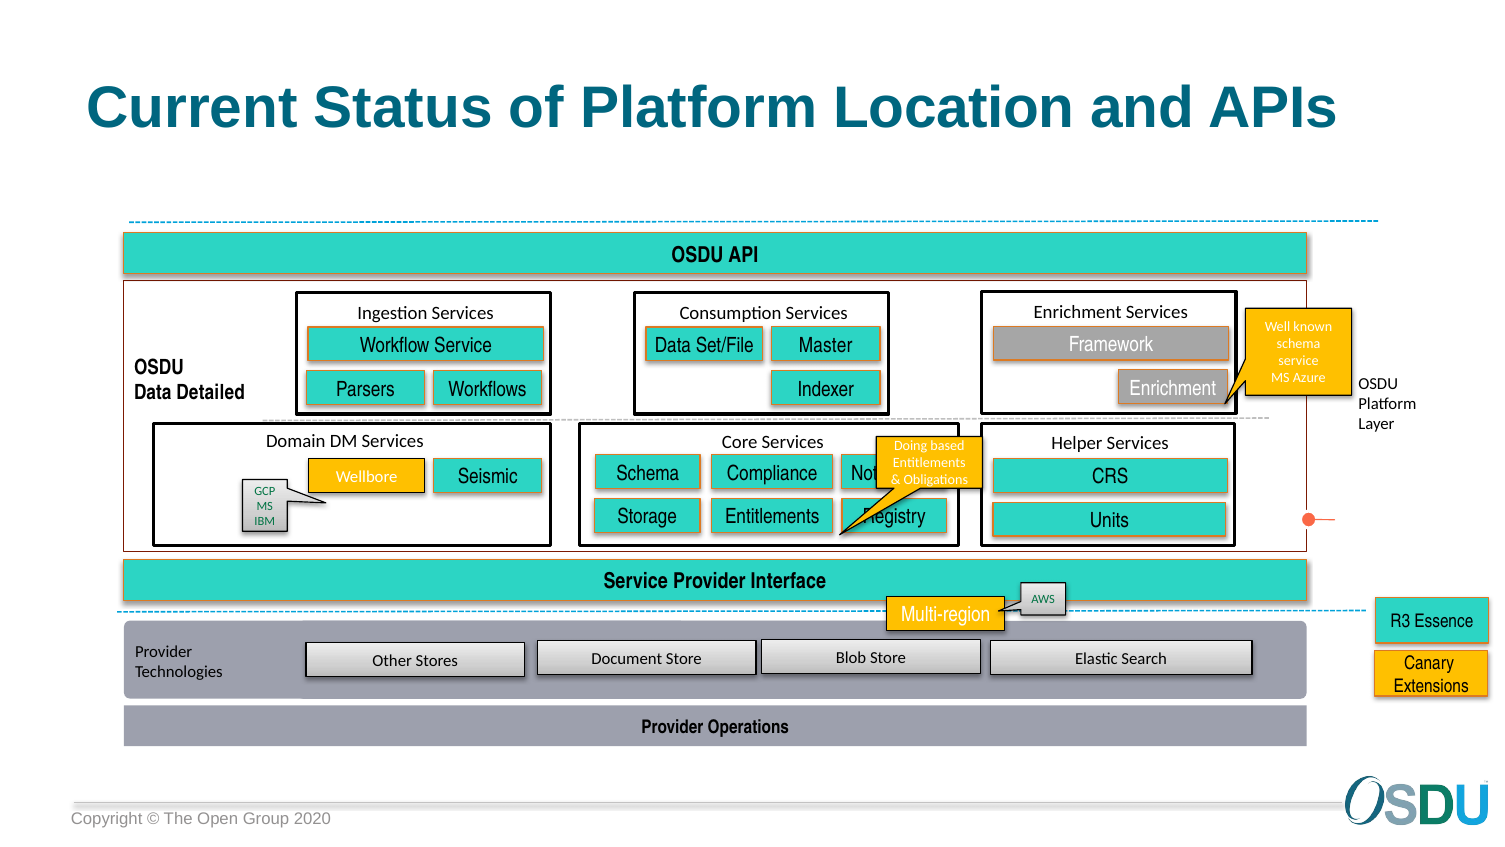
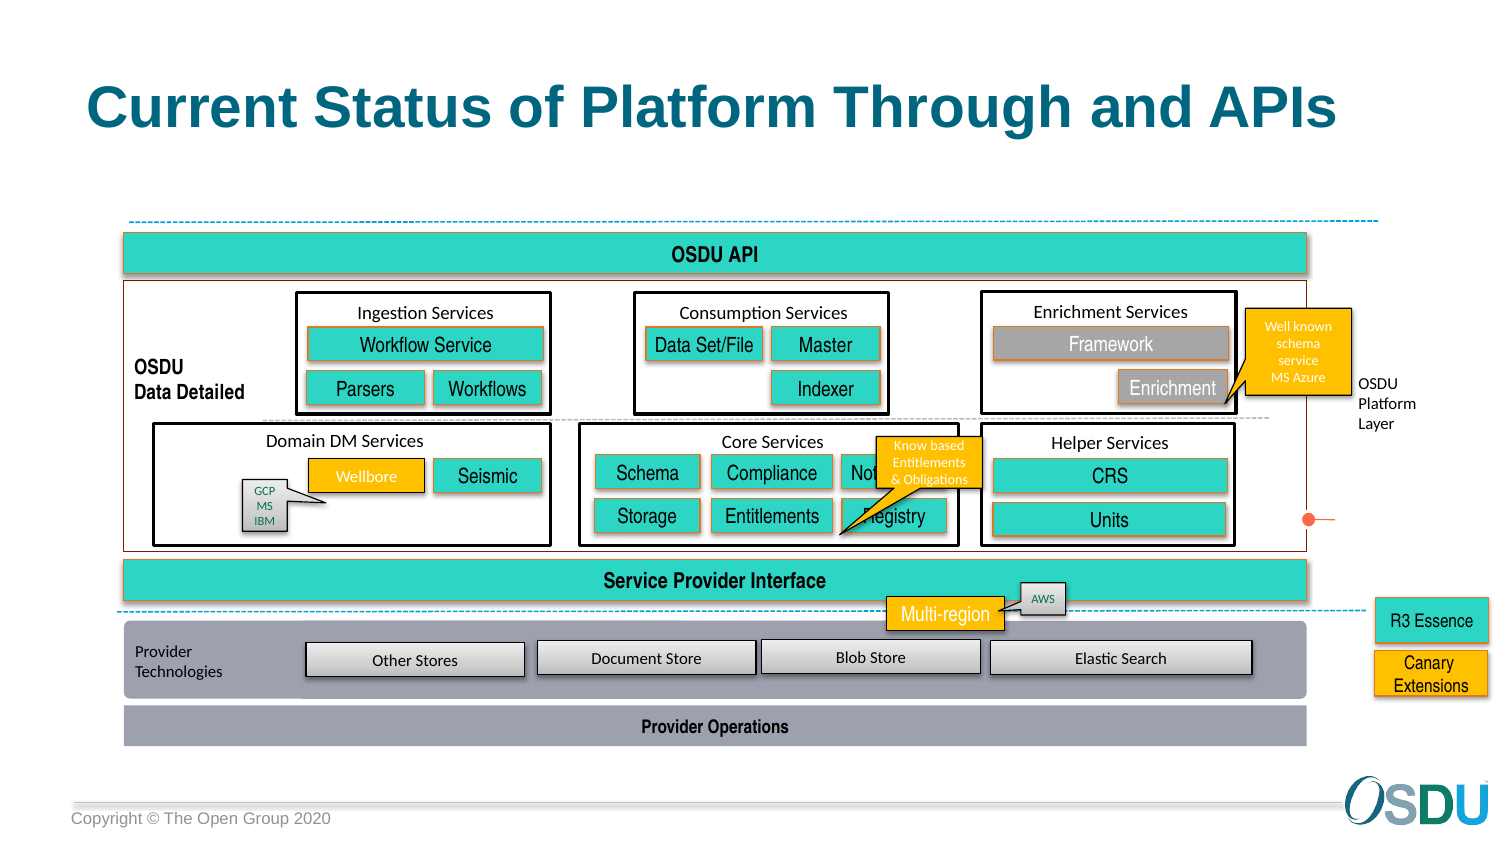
Location: Location -> Through
Doing: Doing -> Know
